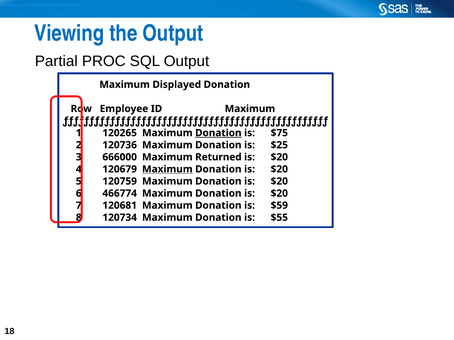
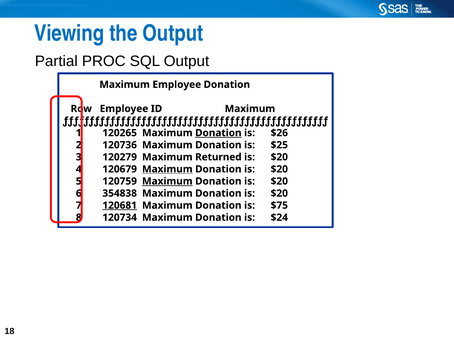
Maximum Displayed: Displayed -> Employee
$75: $75 -> $26
666000: 666000 -> 120279
Maximum at (167, 181) underline: none -> present
466774: 466774 -> 354838
120681 underline: none -> present
$59: $59 -> $75
$55: $55 -> $24
